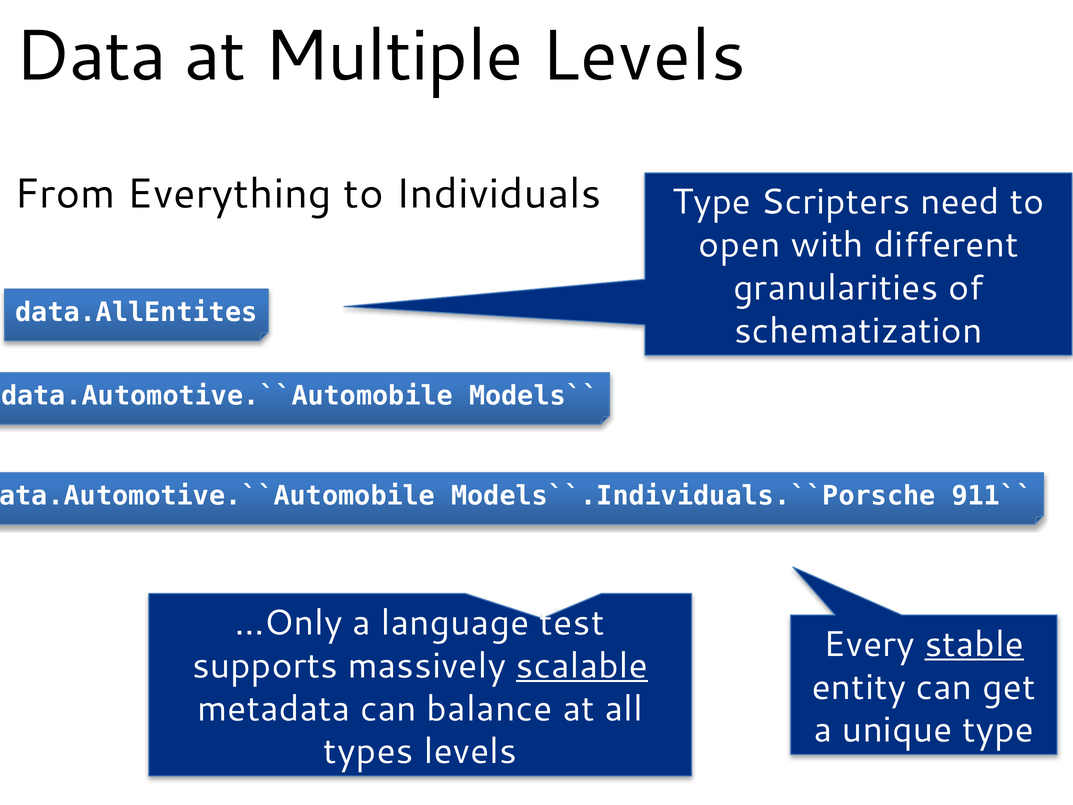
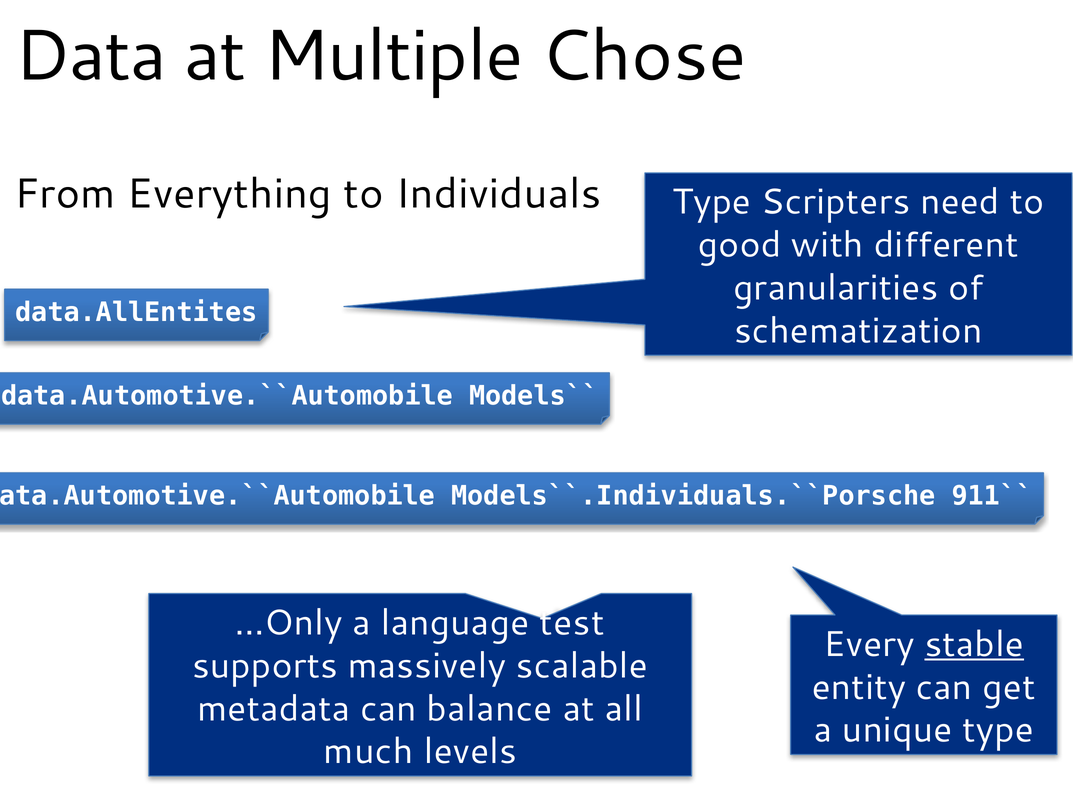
Multiple Levels: Levels -> Chose
open: open -> good
scalable underline: present -> none
types: types -> much
